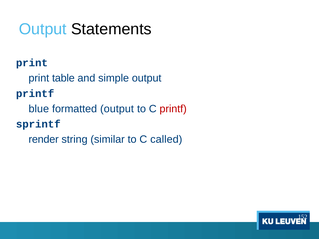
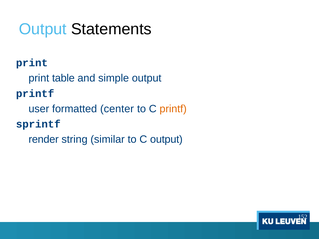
blue: blue -> user
formatted output: output -> center
printf at (173, 109) colour: red -> orange
C called: called -> output
